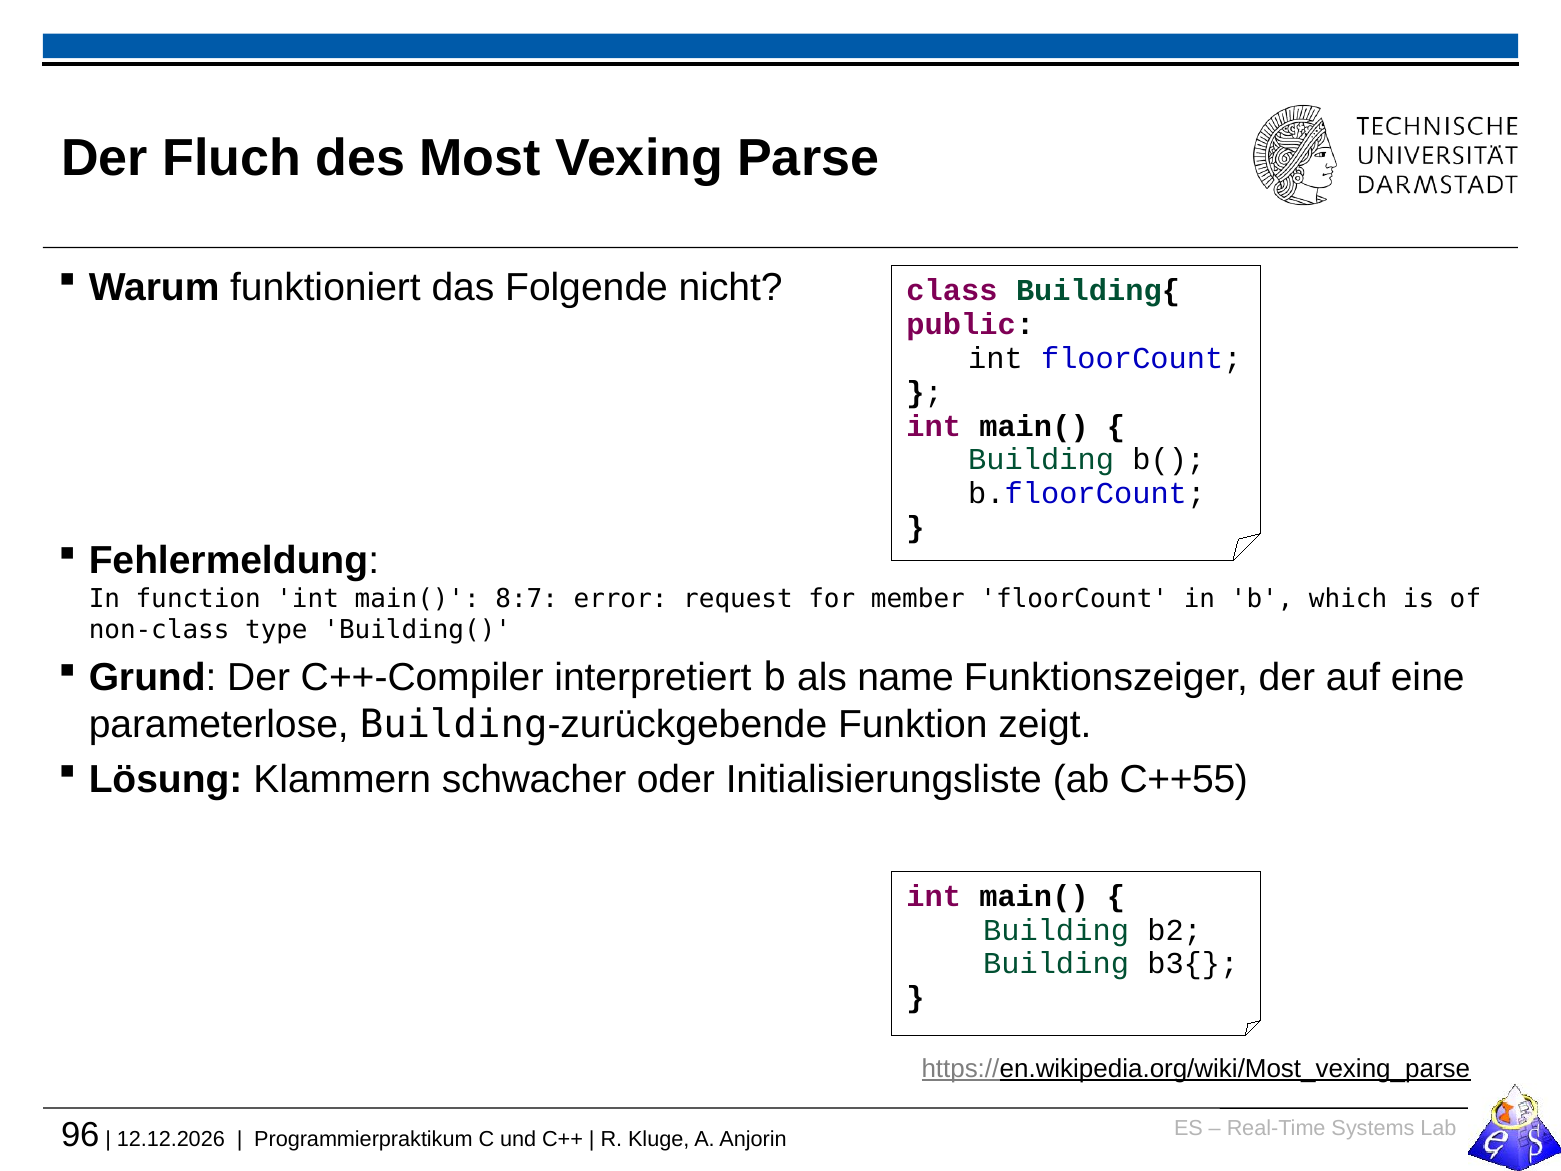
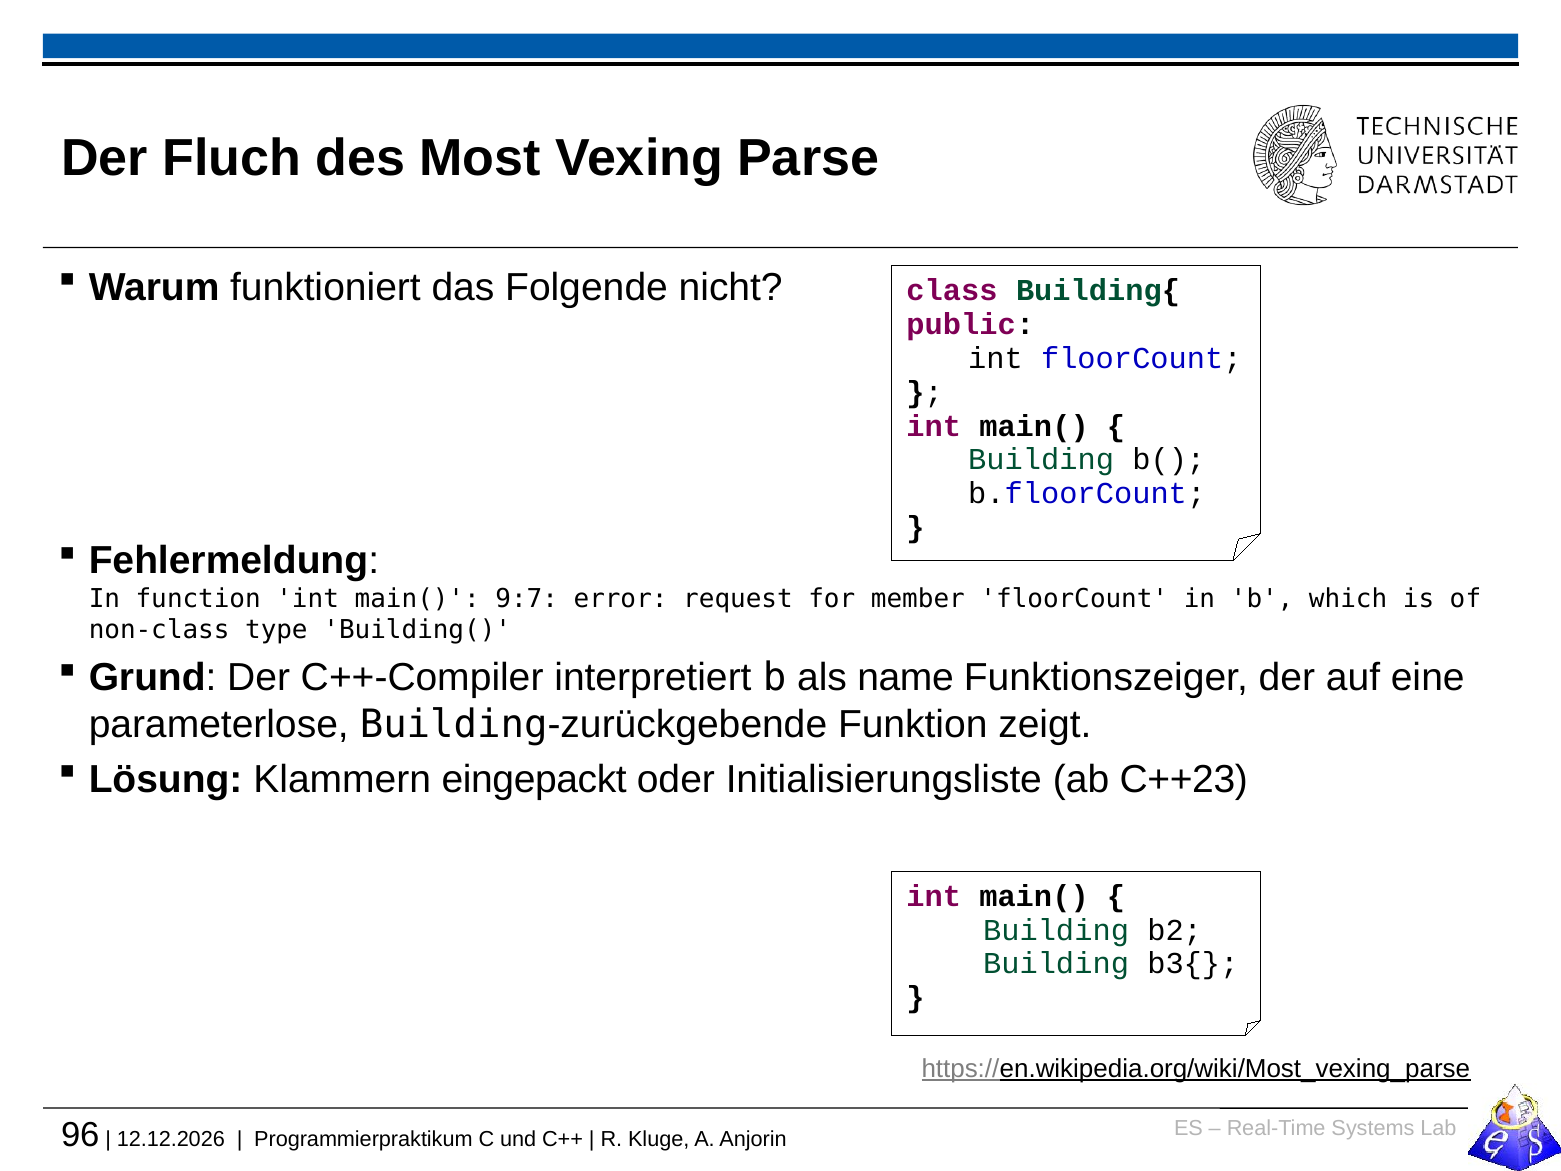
8:7: 8:7 -> 9:7
schwacher: schwacher -> eingepackt
C++55: C++55 -> C++23
